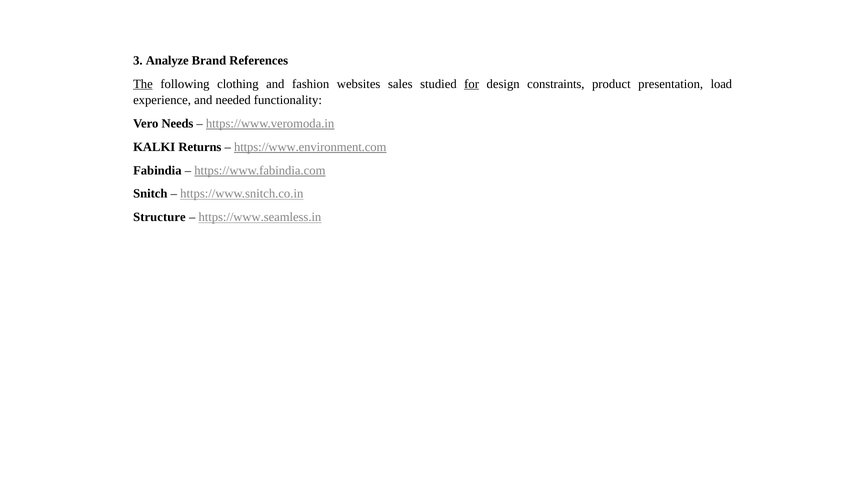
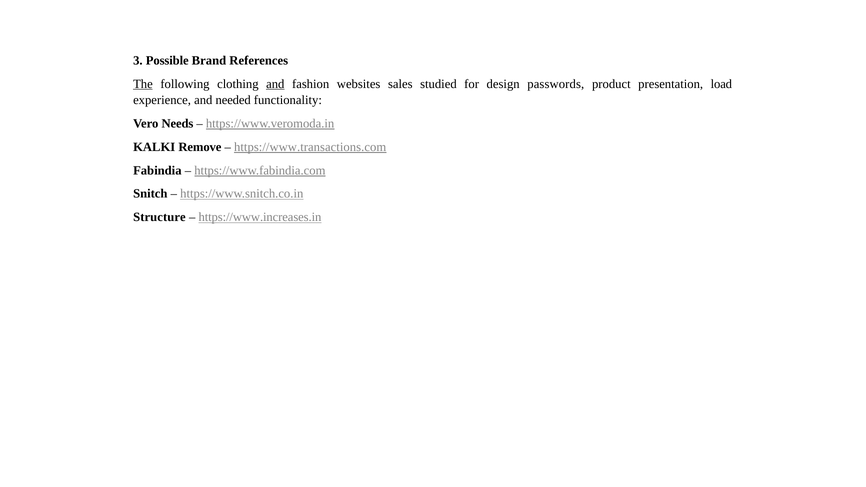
Analyze: Analyze -> Possible
and at (275, 84) underline: none -> present
for underline: present -> none
constraints: constraints -> passwords
Returns: Returns -> Remove
https://www.environment.com: https://www.environment.com -> https://www.transactions.com
https://www.seamless.in: https://www.seamless.in -> https://www.increases.in
